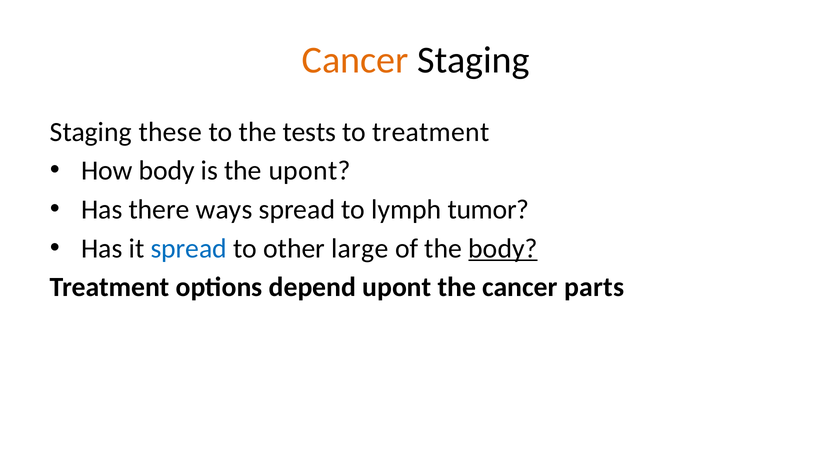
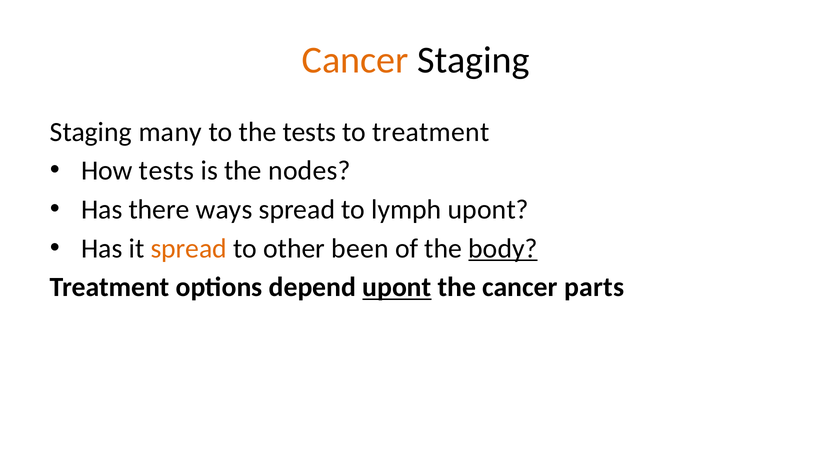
these: these -> many
How body: body -> tests
the upont: upont -> nodes
lymph tumor: tumor -> upont
spread at (189, 248) colour: blue -> orange
large: large -> been
upont at (397, 287) underline: none -> present
